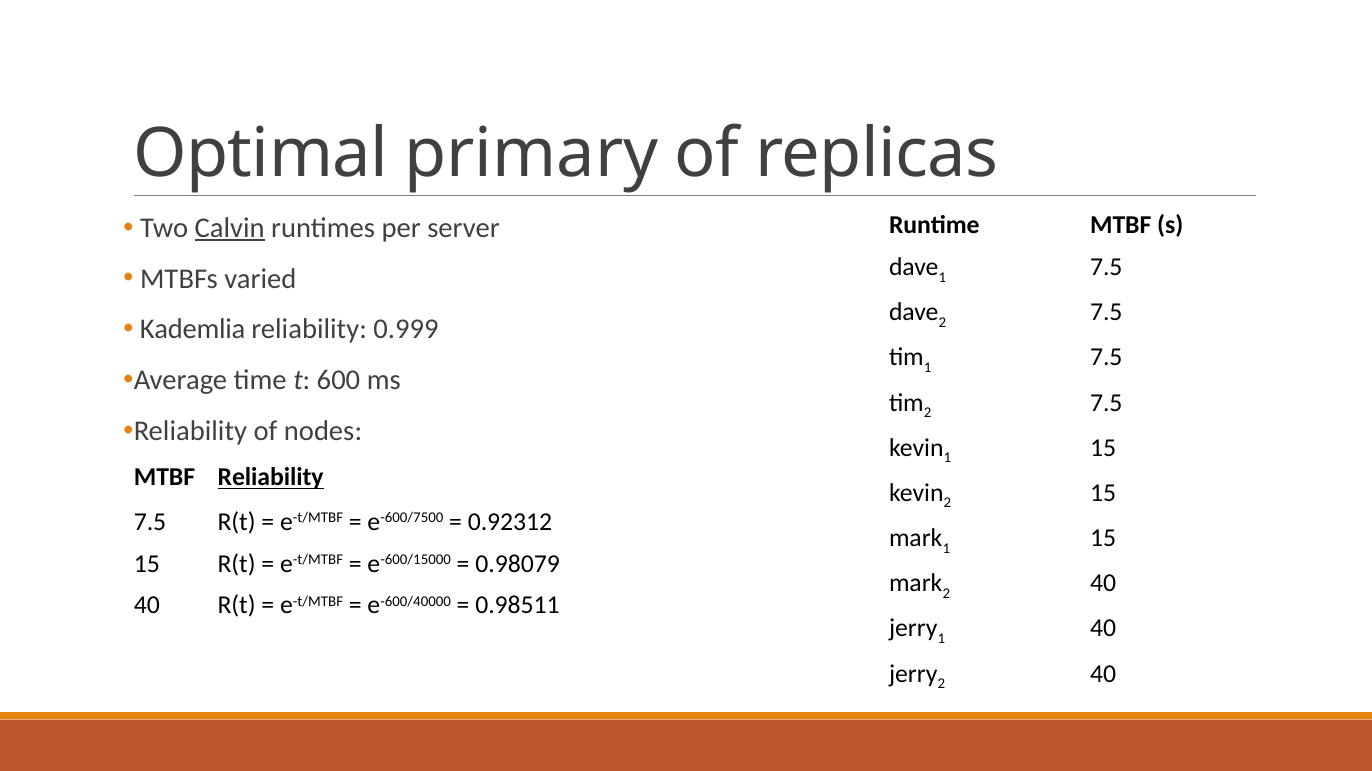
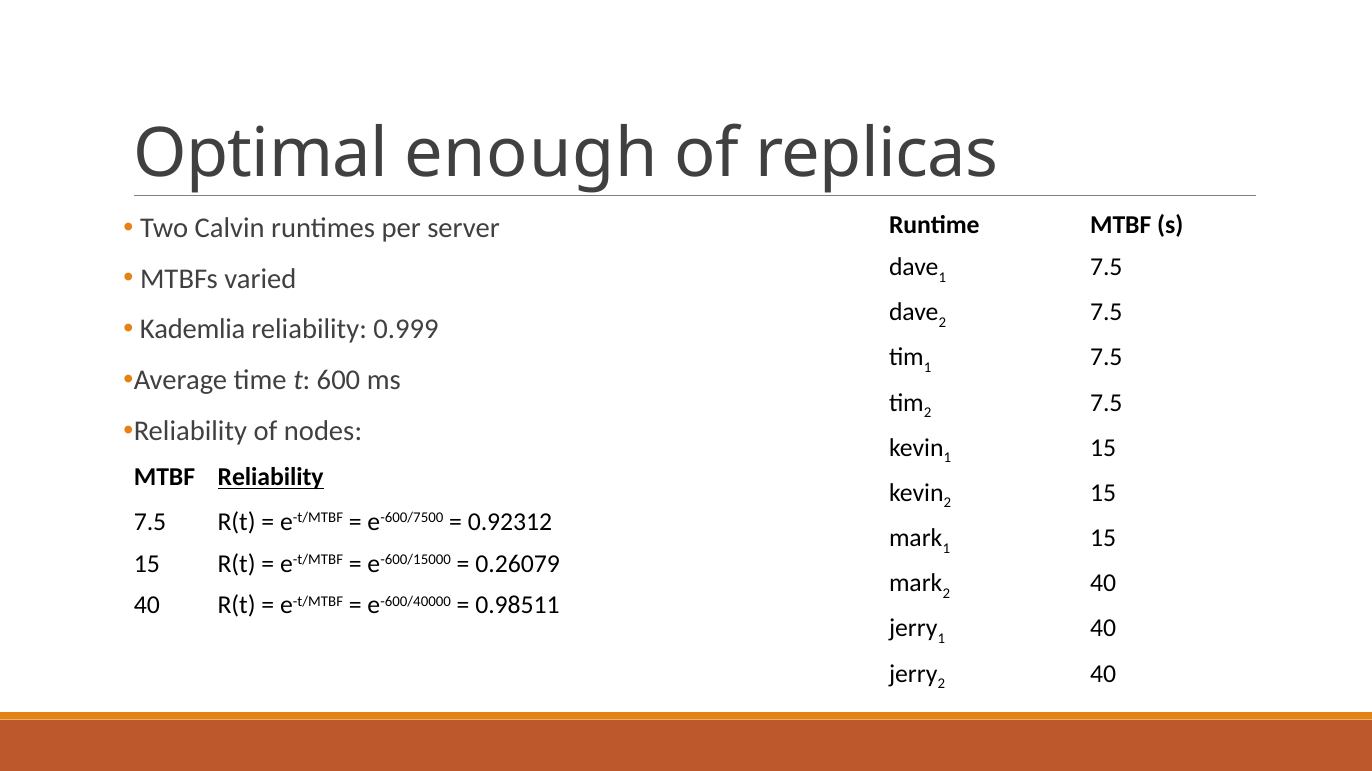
primary: primary -> enough
Calvin underline: present -> none
0.98079: 0.98079 -> 0.26079
